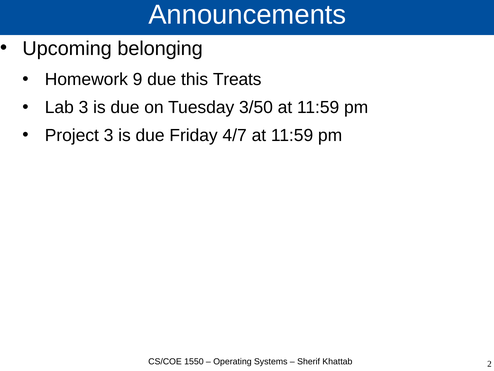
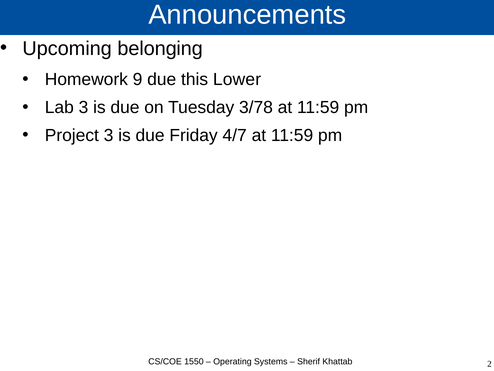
Treats: Treats -> Lower
3/50: 3/50 -> 3/78
